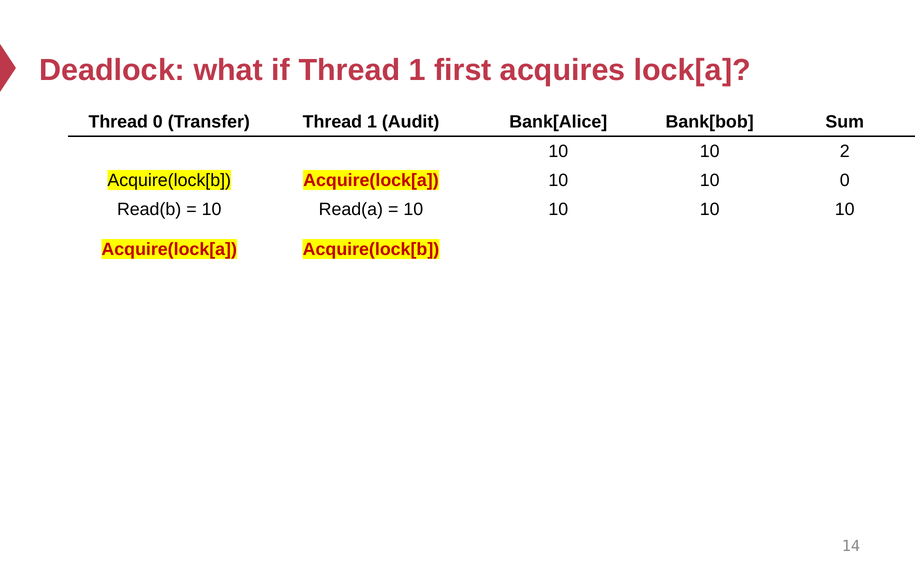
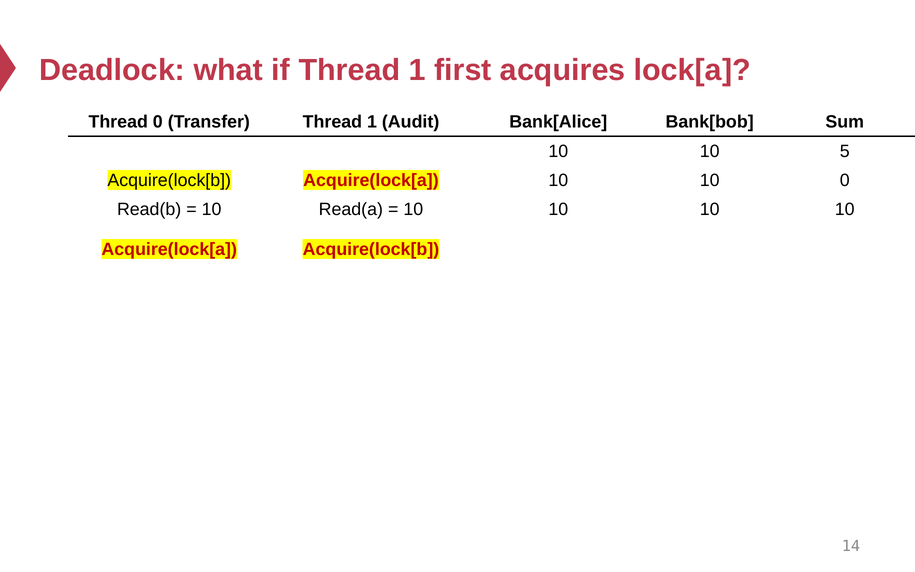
2: 2 -> 5
